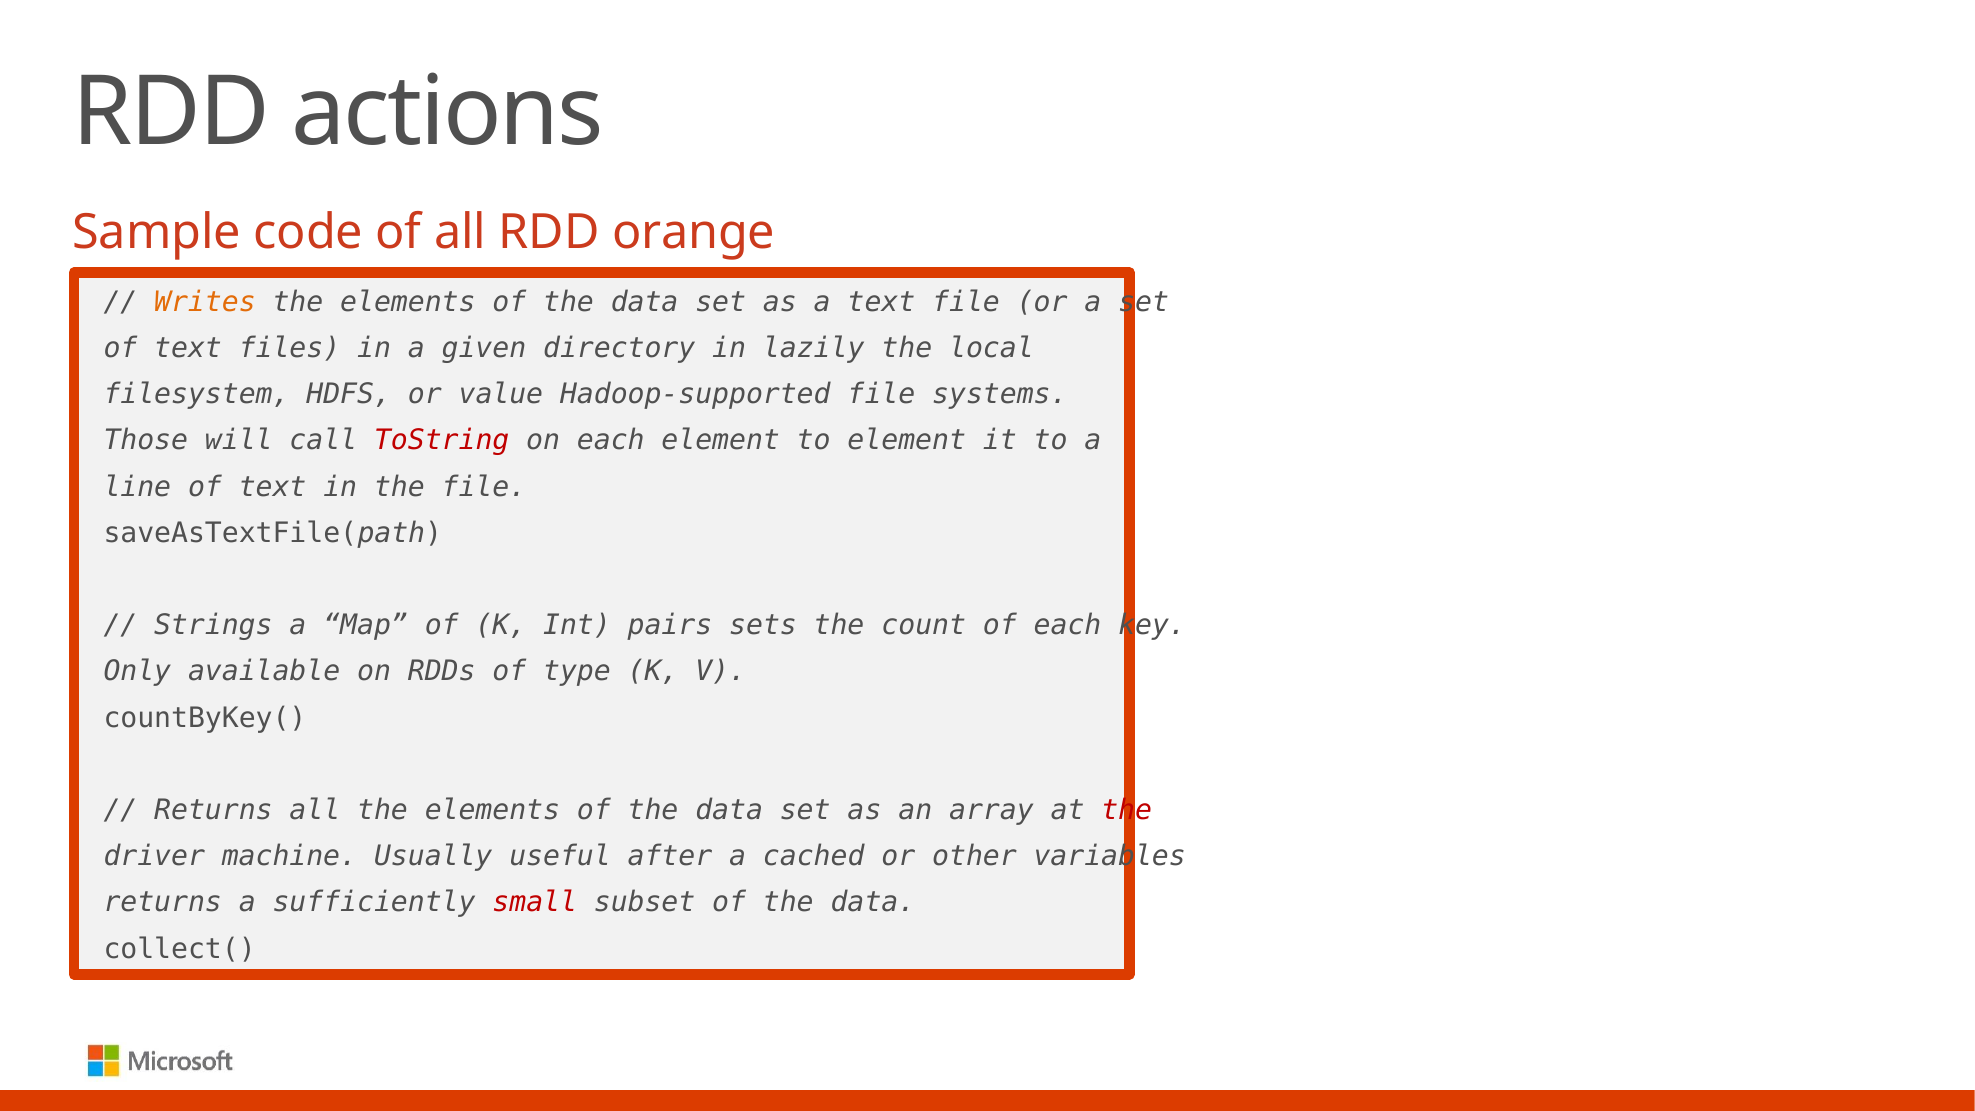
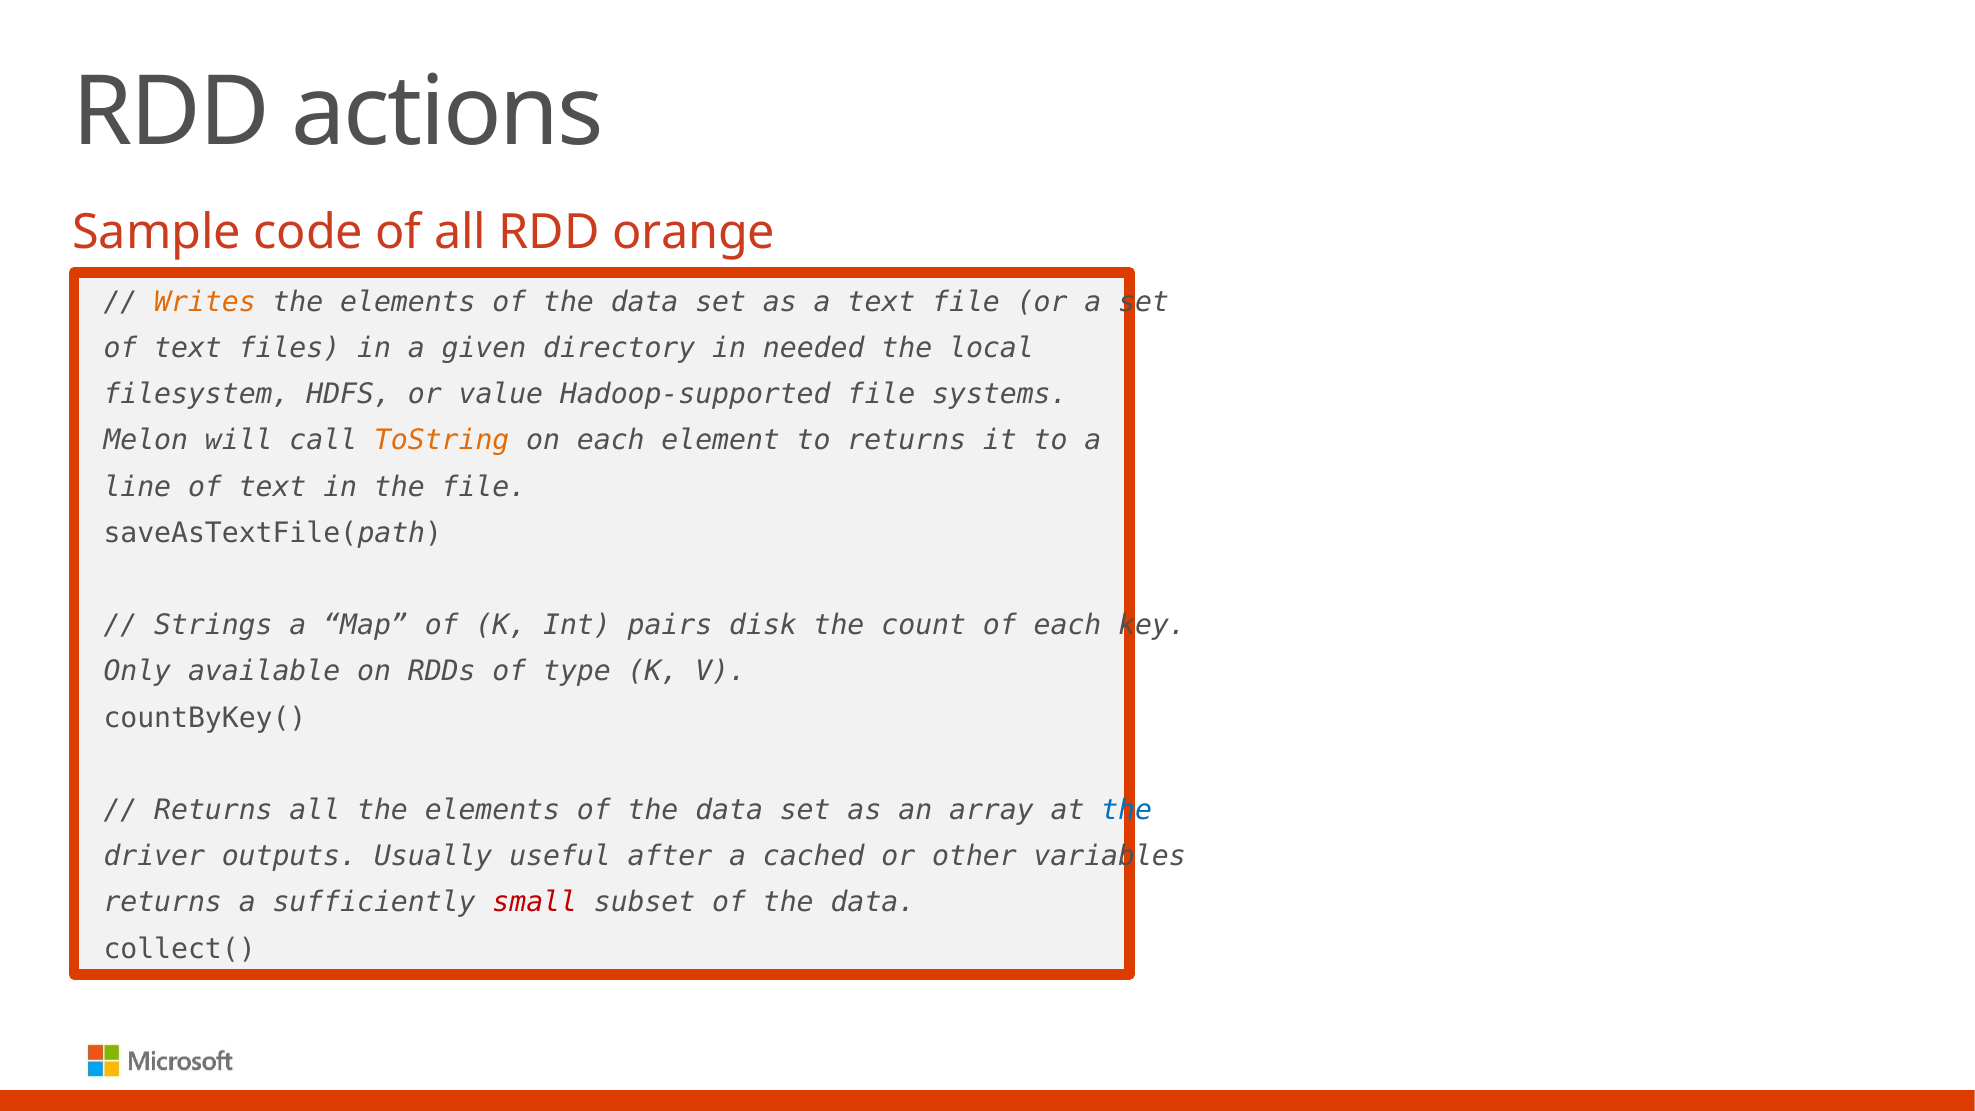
lazily: lazily -> needed
Those: Those -> Melon
ToString colour: red -> orange
to element: element -> returns
sets: sets -> disk
the at (1127, 810) colour: red -> blue
machine: machine -> outputs
